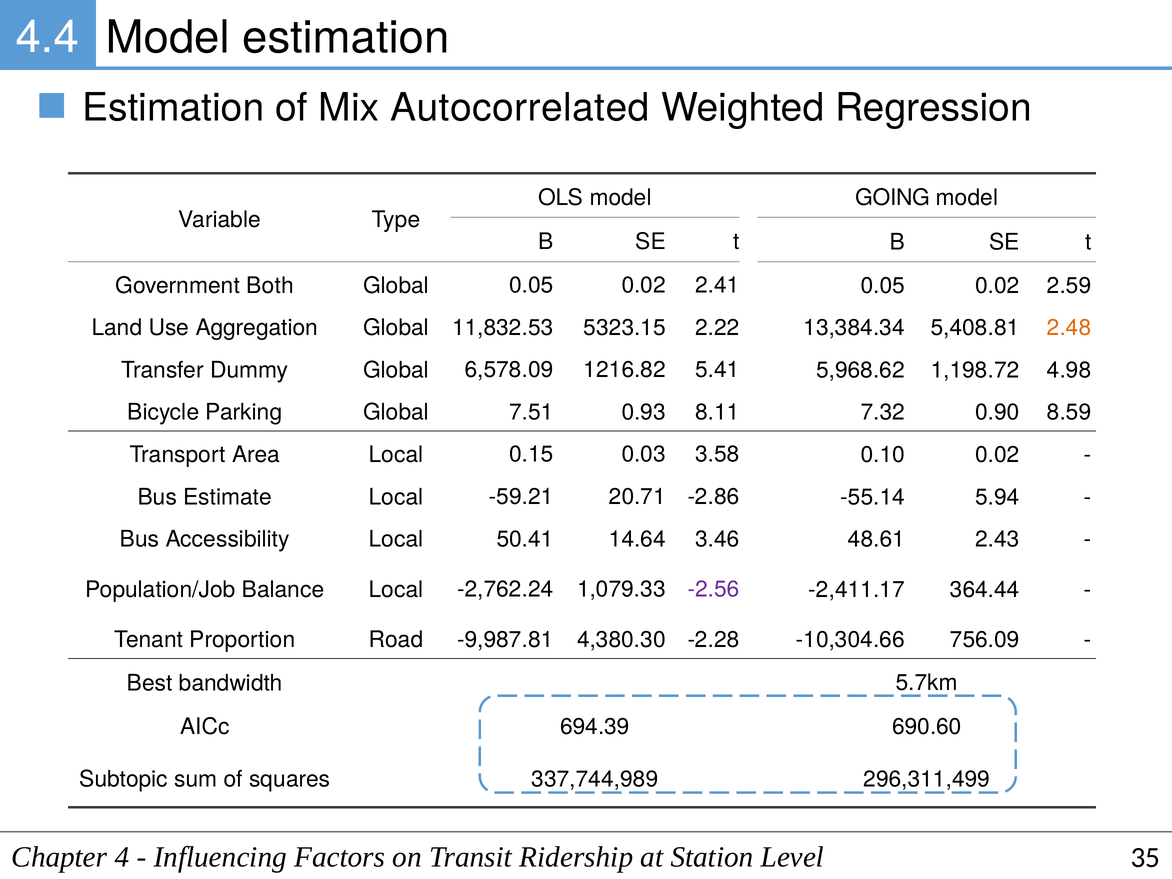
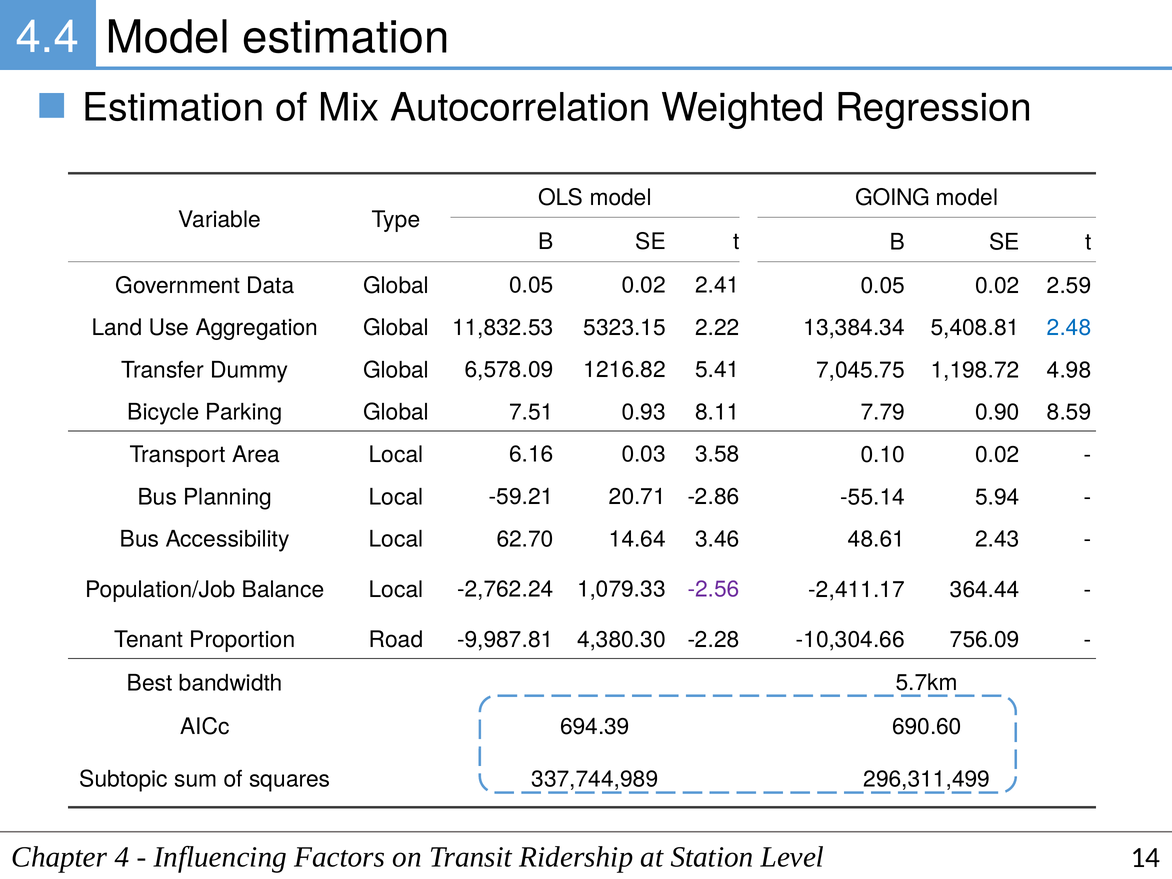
Autocorrelated: Autocorrelated -> Autocorrelation
Both: Both -> Data
2.48 colour: orange -> blue
5,968.62: 5,968.62 -> 7,045.75
7.32: 7.32 -> 7.79
0.15: 0.15 -> 6.16
Estimate: Estimate -> Planning
50.41: 50.41 -> 62.70
35: 35 -> 14
